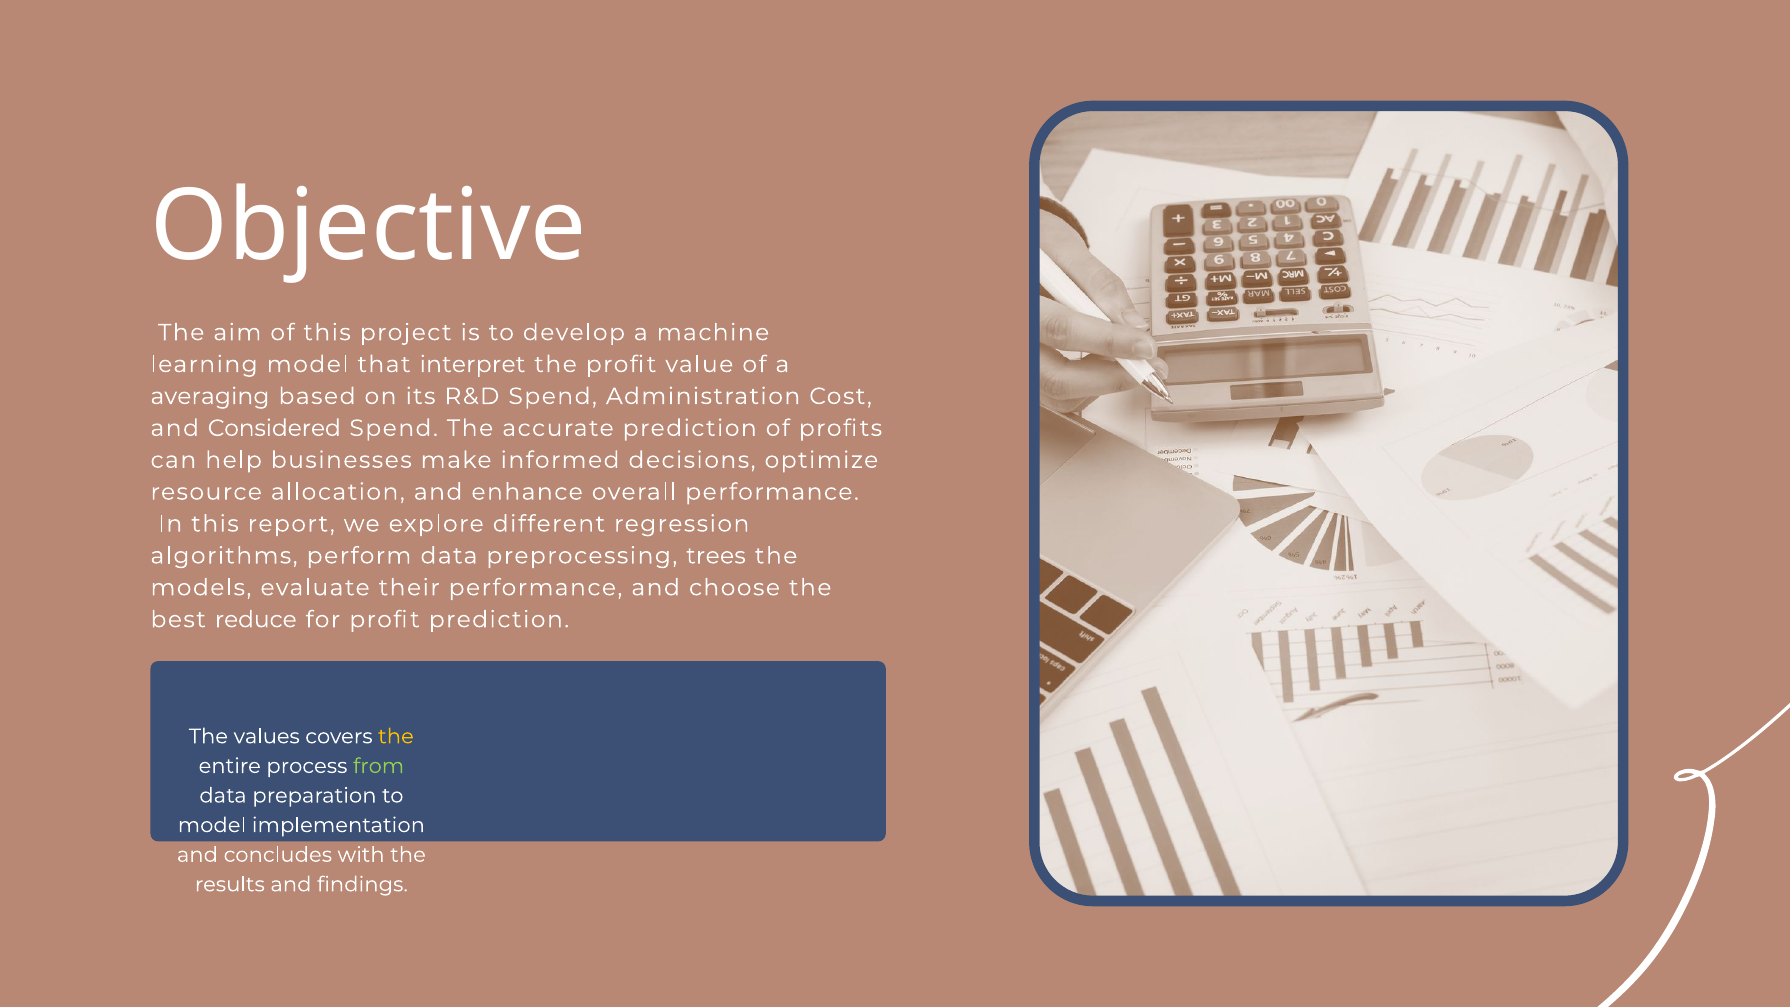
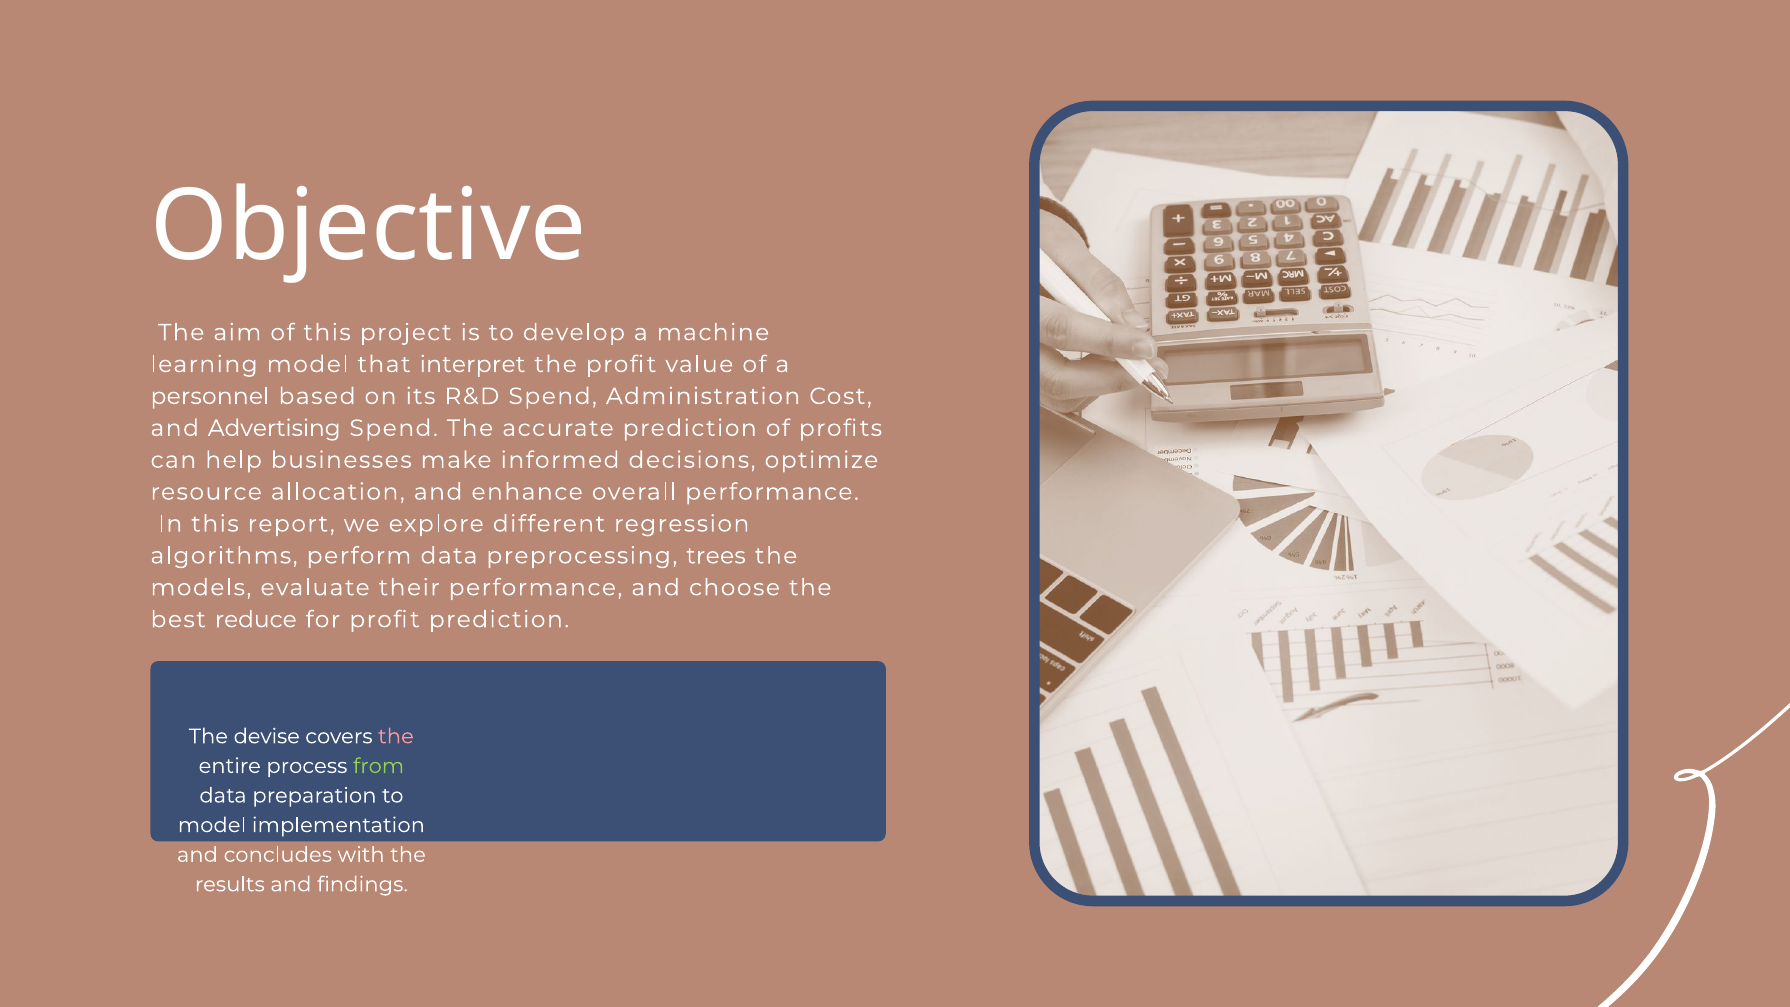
averaging: averaging -> personnel
Considered: Considered -> Advertising
values: values -> devise
the at (396, 736) colour: yellow -> pink
